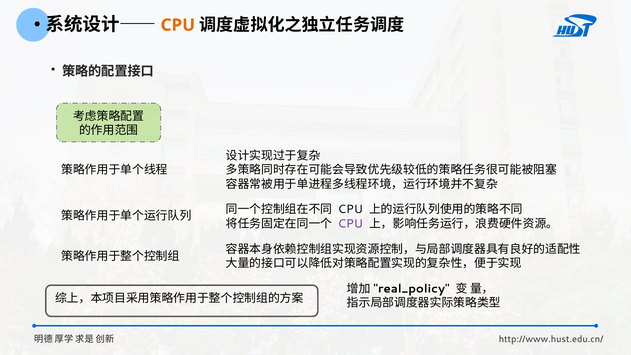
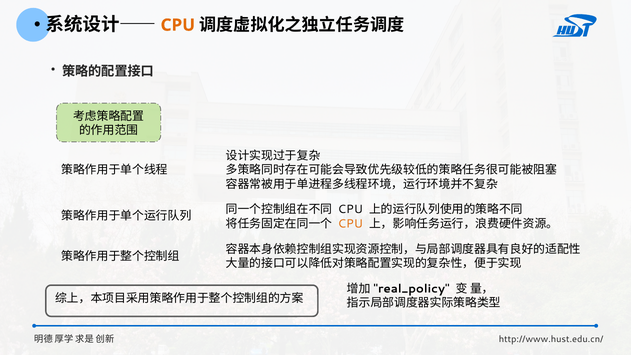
CPU at (350, 224) colour: purple -> orange
